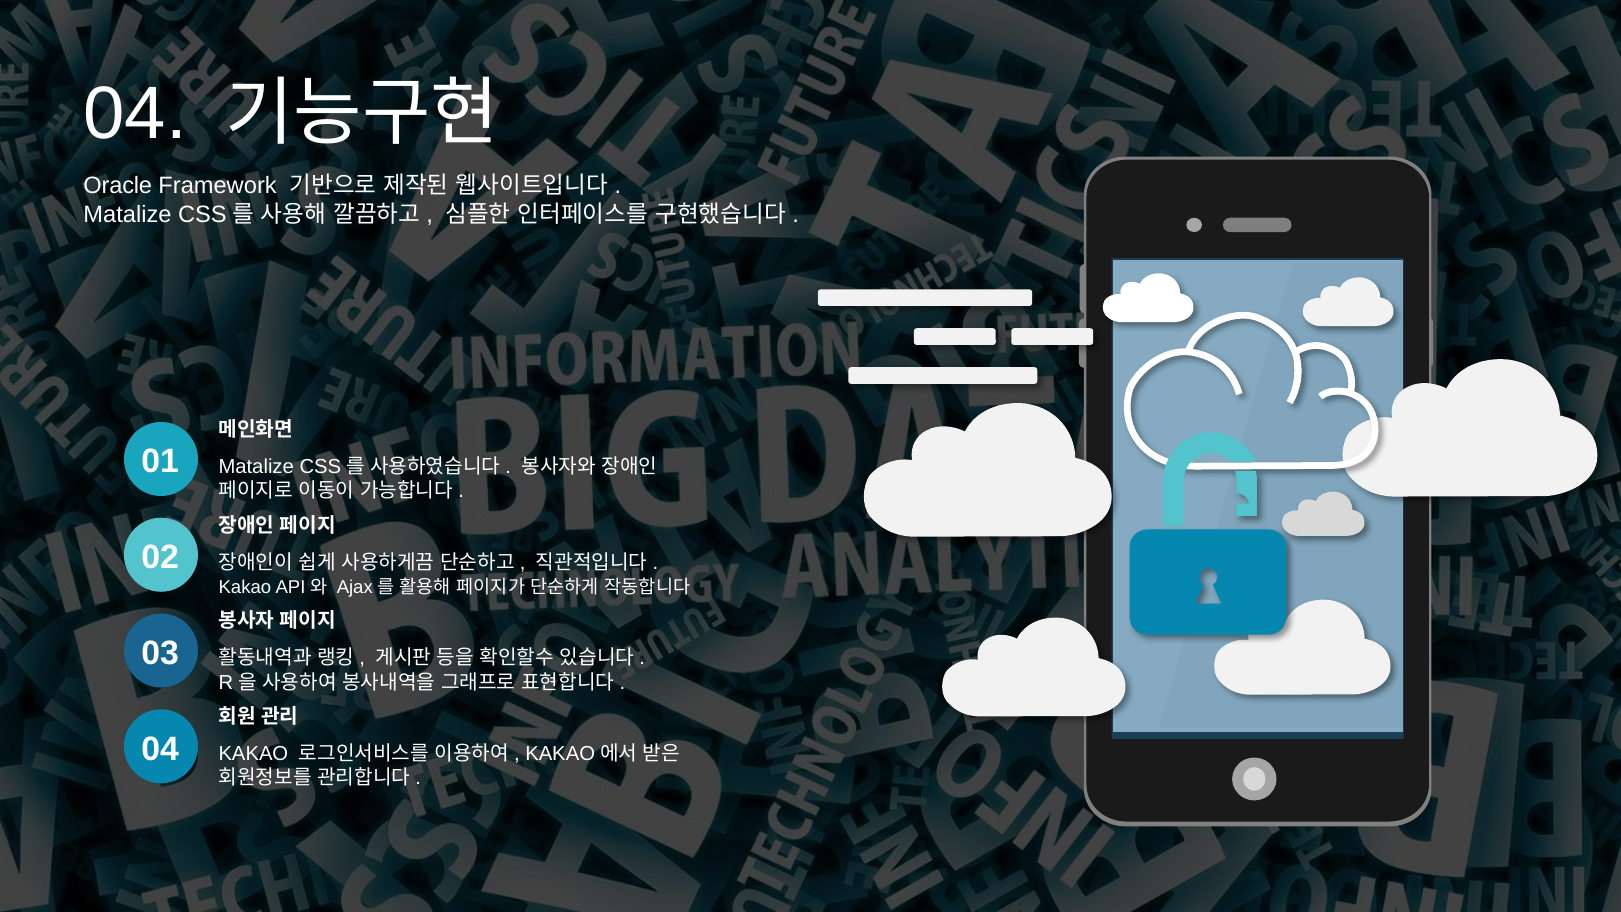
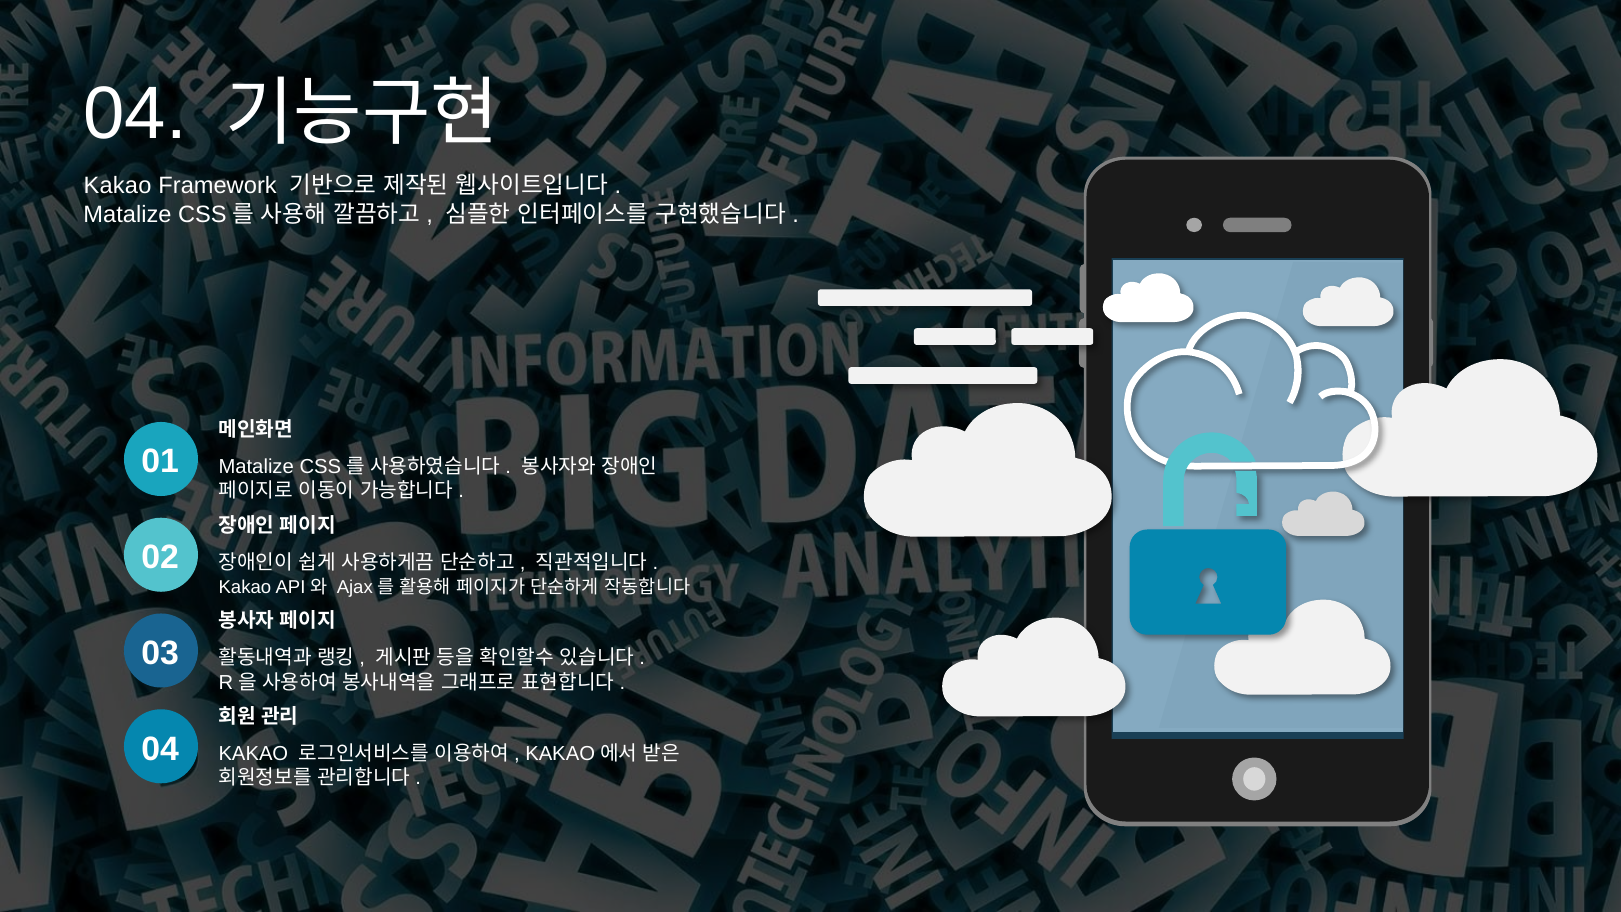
Oracle at (118, 186): Oracle -> Kakao
